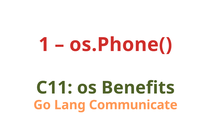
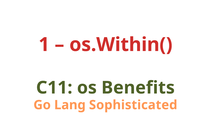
os.Phone(: os.Phone( -> os.Within(
Communicate: Communicate -> Sophisticated
